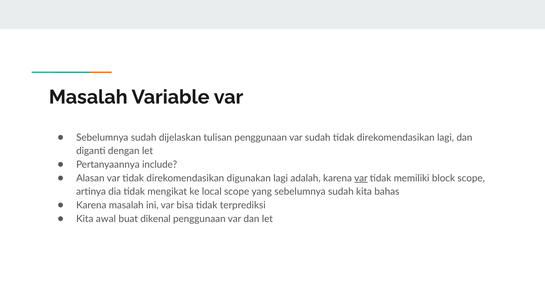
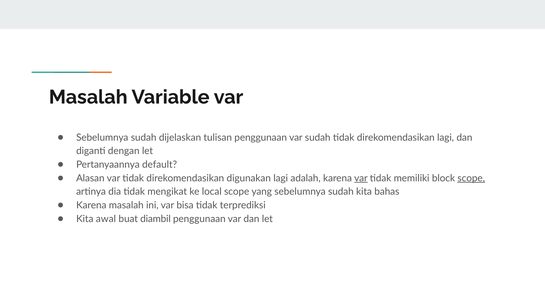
include: include -> default
scope at (471, 178) underline: none -> present
dikenal: dikenal -> diambil
